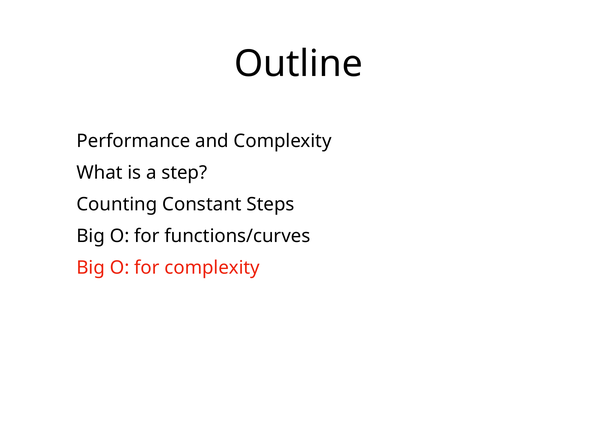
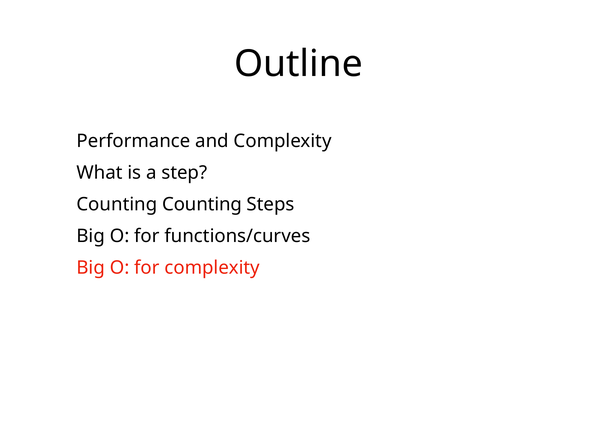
Counting Constant: Constant -> Counting
